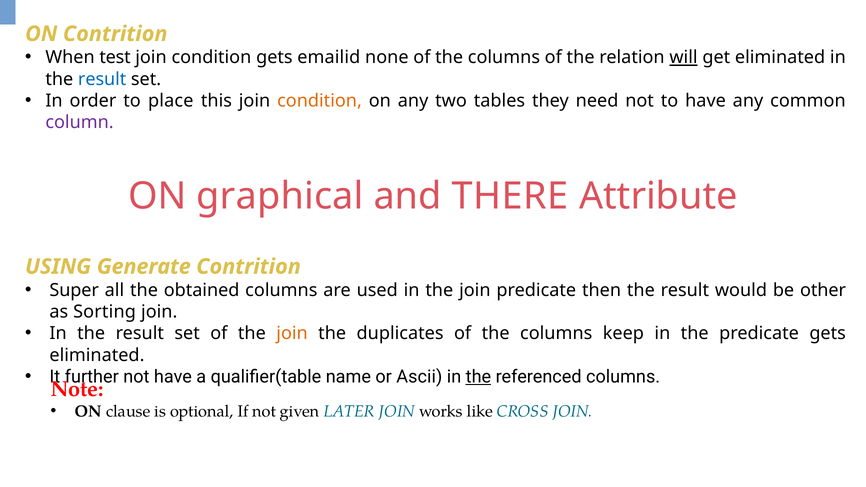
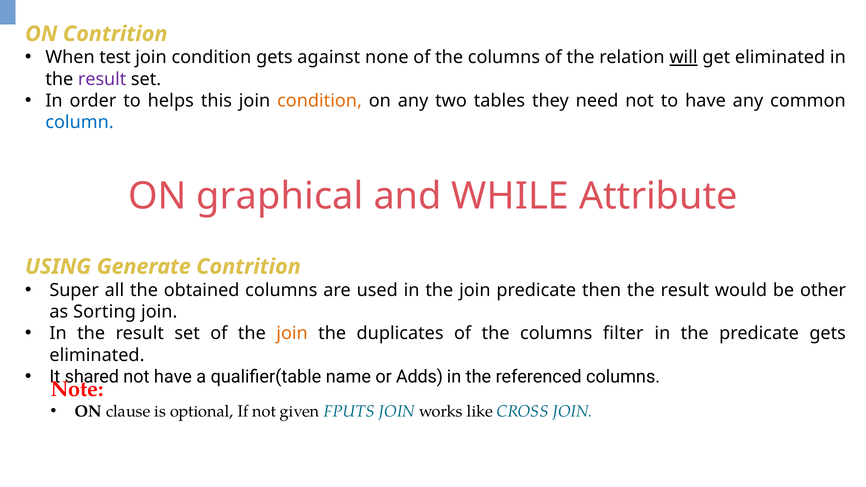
emailid: emailid -> against
result at (102, 79) colour: blue -> purple
place: place -> helps
column colour: purple -> blue
THERE: THERE -> WHILE
keep: keep -> filter
further: further -> shared
Ascii: Ascii -> Adds
the at (478, 377) underline: present -> none
LATER: LATER -> FPUTS
